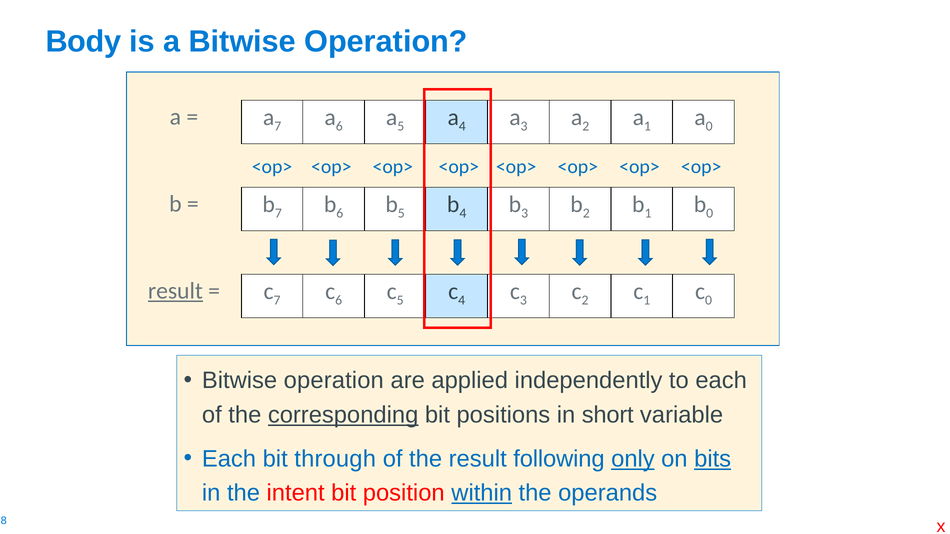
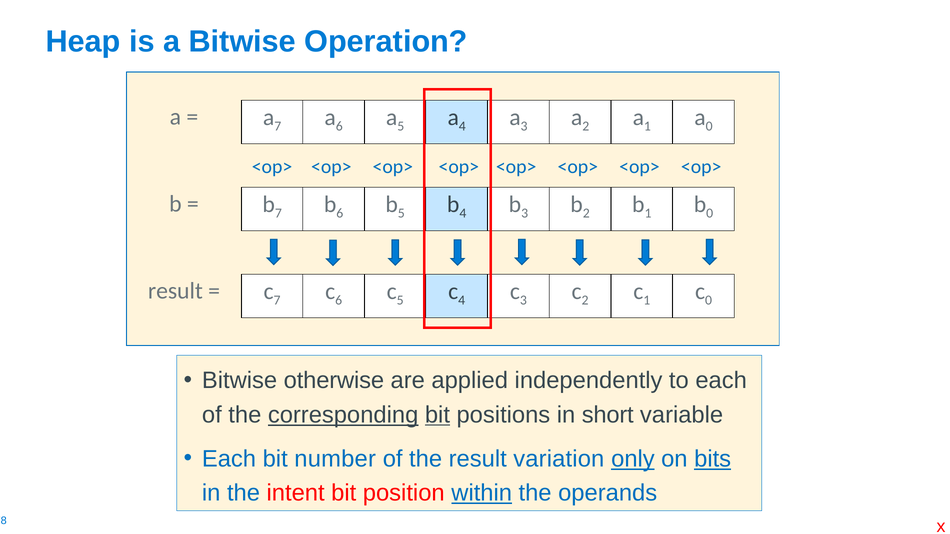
Body: Body -> Heap
result at (175, 291) underline: present -> none
operation at (334, 381): operation -> otherwise
bit at (437, 415) underline: none -> present
through: through -> number
following: following -> variation
